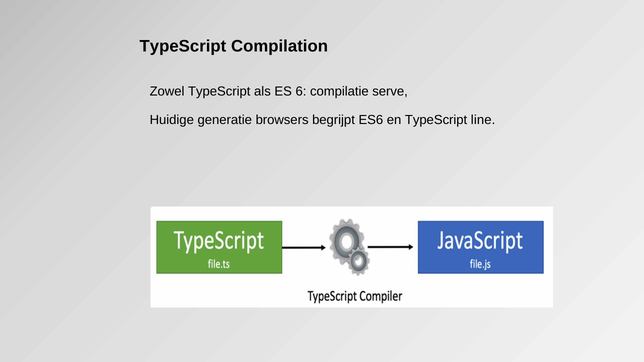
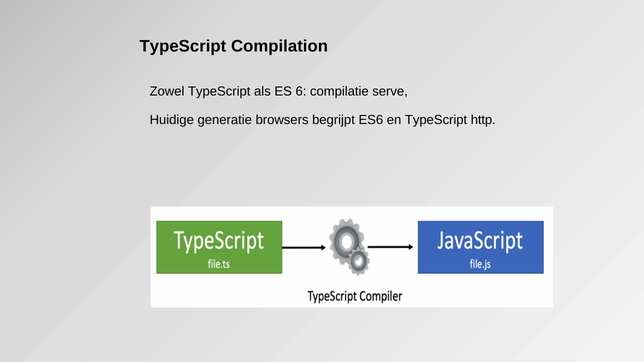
line: line -> http
